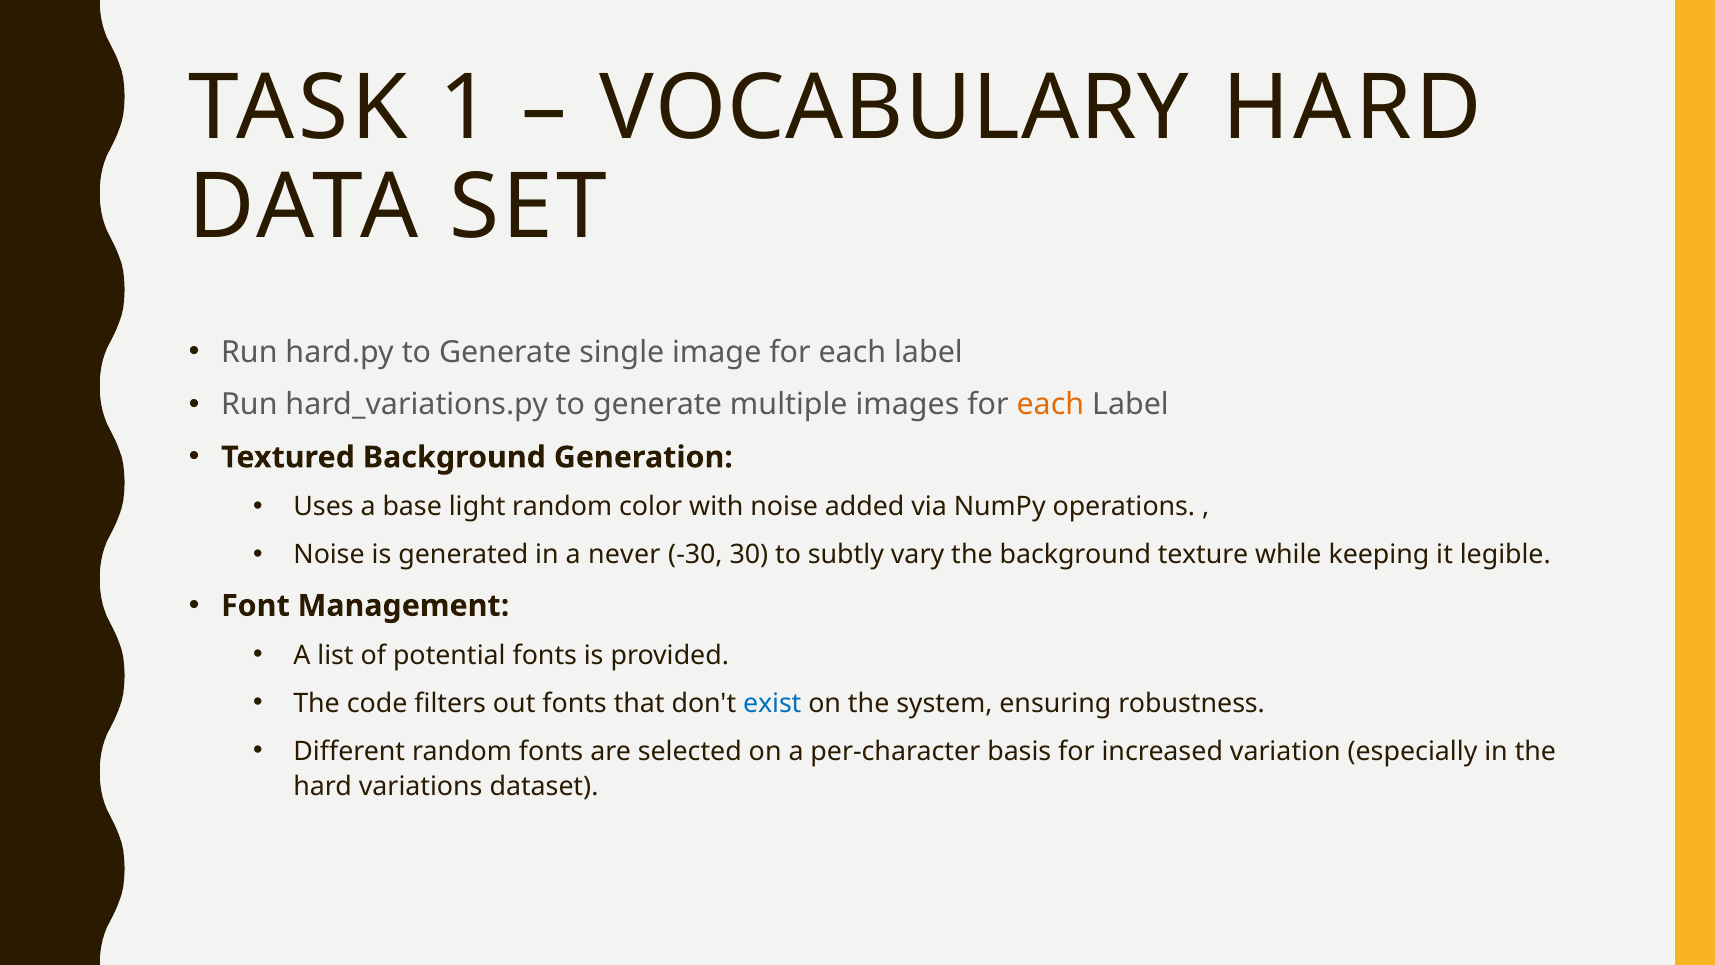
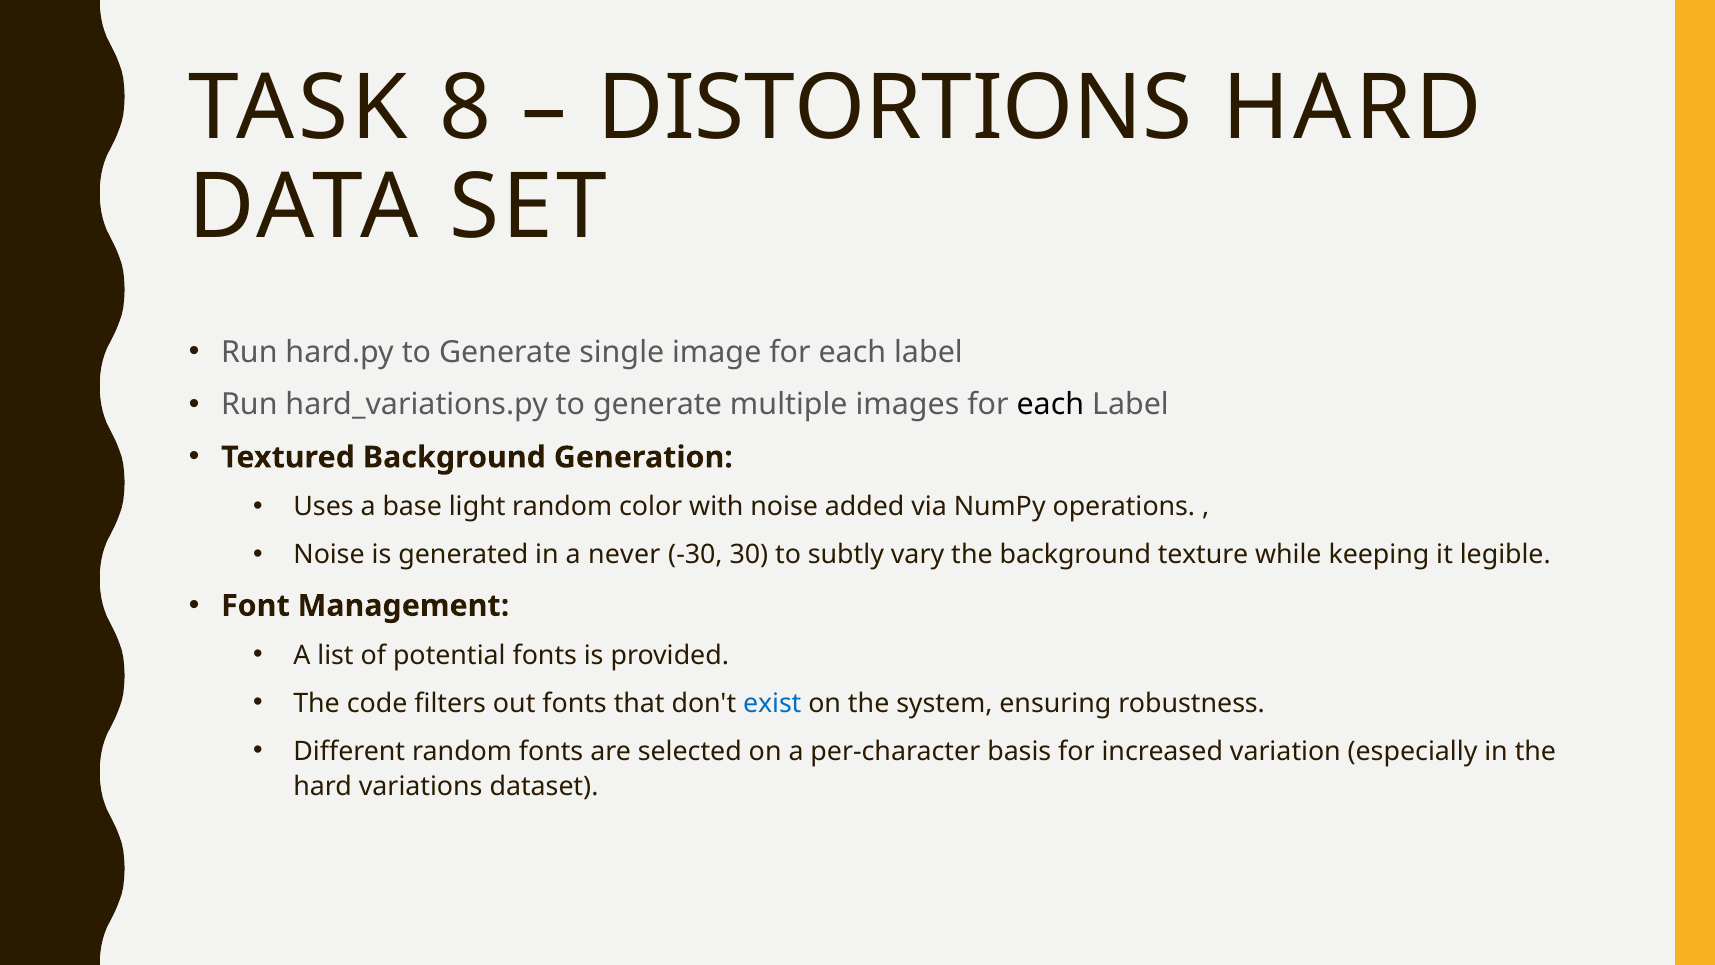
1: 1 -> 8
VOCABULARY: VOCABULARY -> DISTORTIONS
each at (1050, 405) colour: orange -> black
